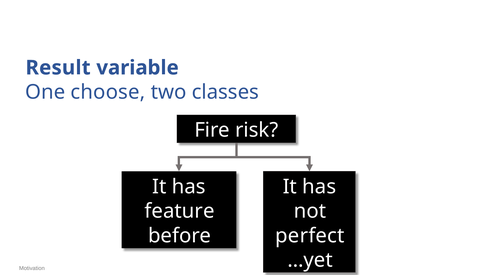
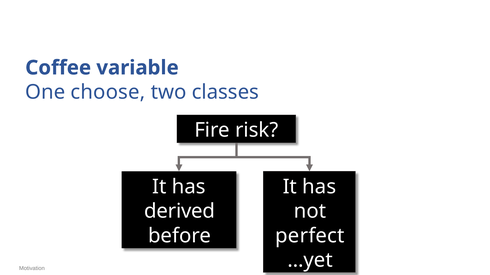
Result: Result -> Coffee
feature: feature -> derived
